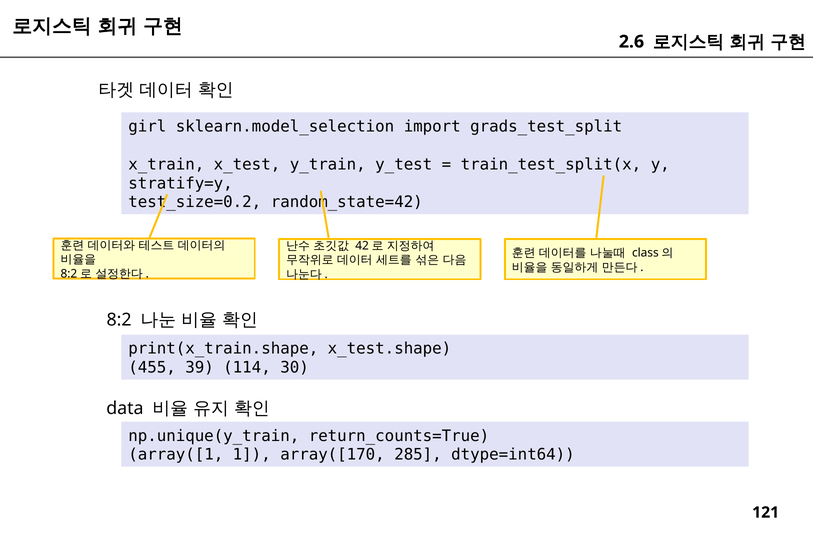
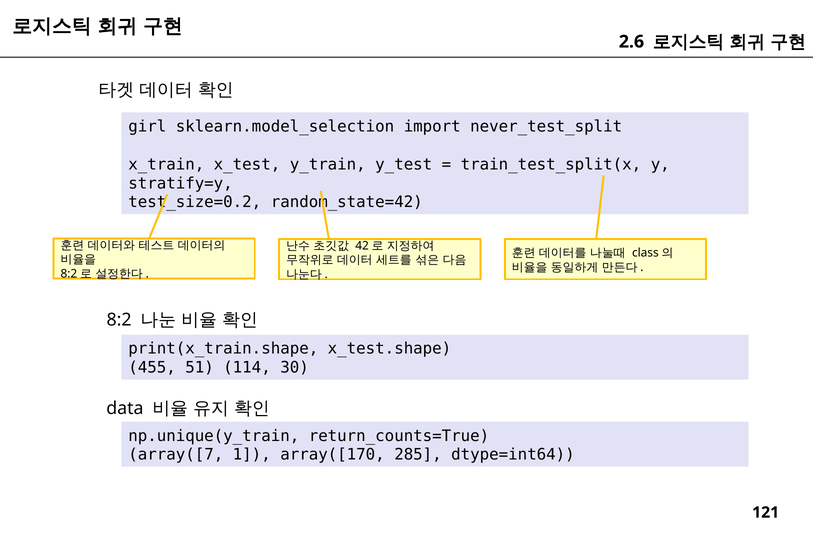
grads_test_split: grads_test_split -> never_test_split
39: 39 -> 51
array([1: array([1 -> array([7
